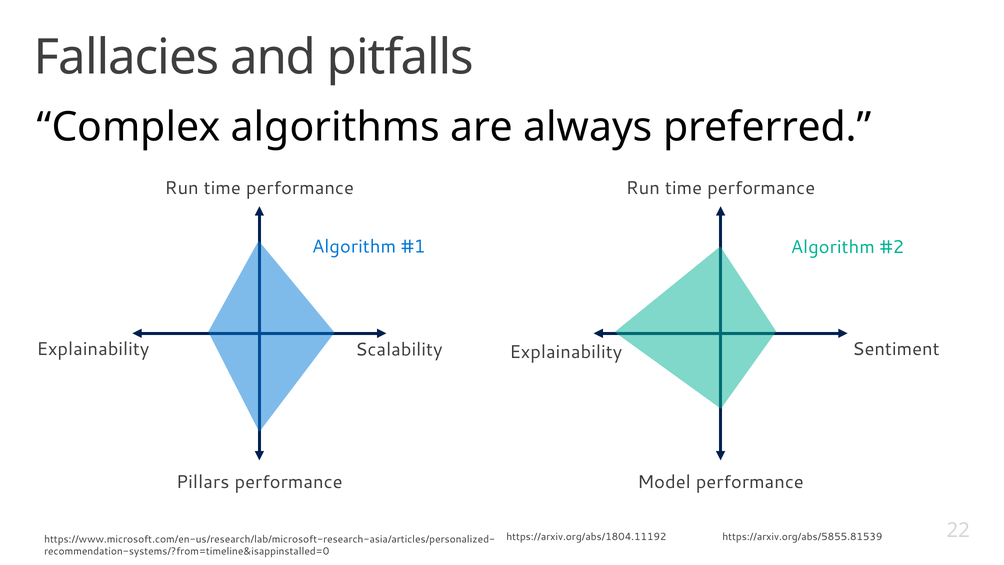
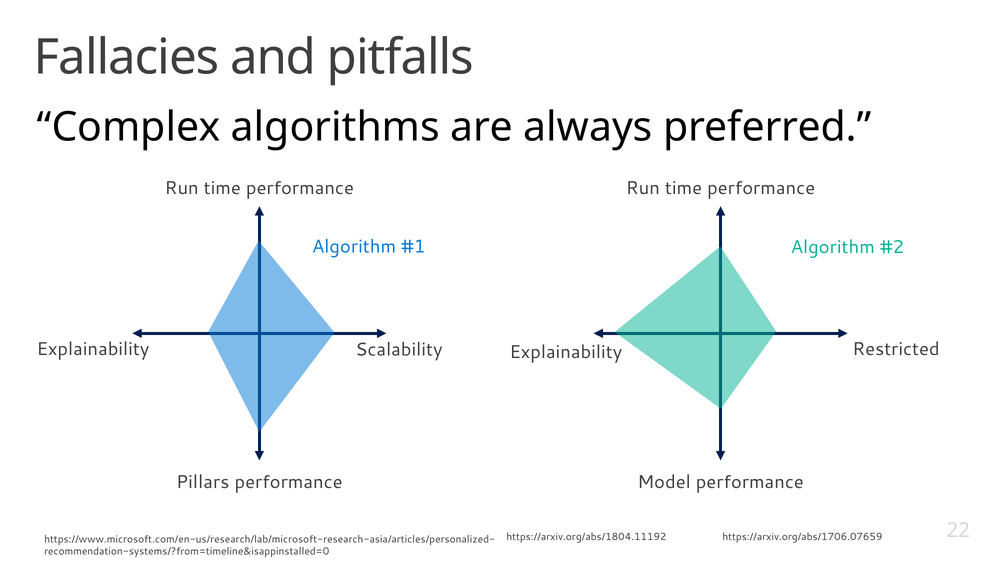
Sentiment: Sentiment -> Restricted
https://arxiv.org/abs/5855.81539: https://arxiv.org/abs/5855.81539 -> https://arxiv.org/abs/1706.07659
